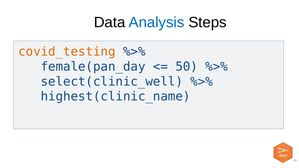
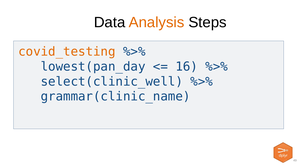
Analysis colour: blue -> orange
female(pan_day: female(pan_day -> lowest(pan_day
50: 50 -> 16
highest(clinic_name: highest(clinic_name -> grammar(clinic_name
